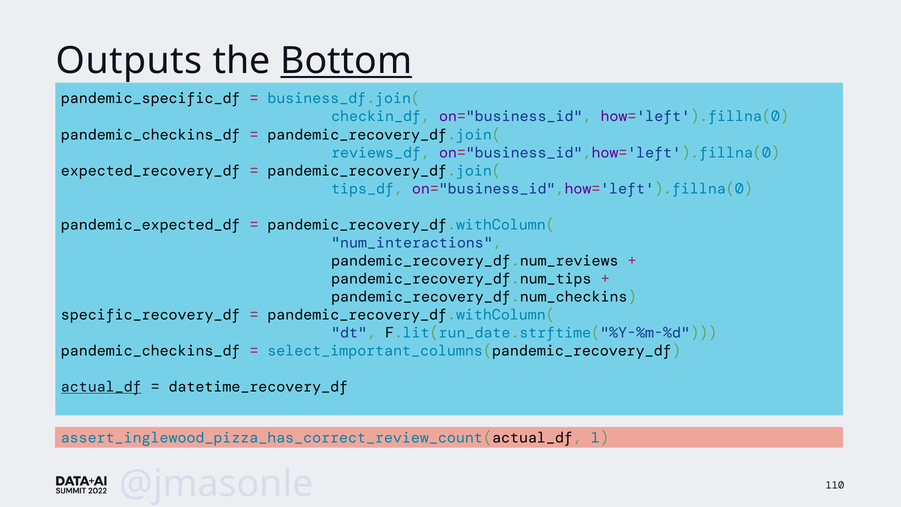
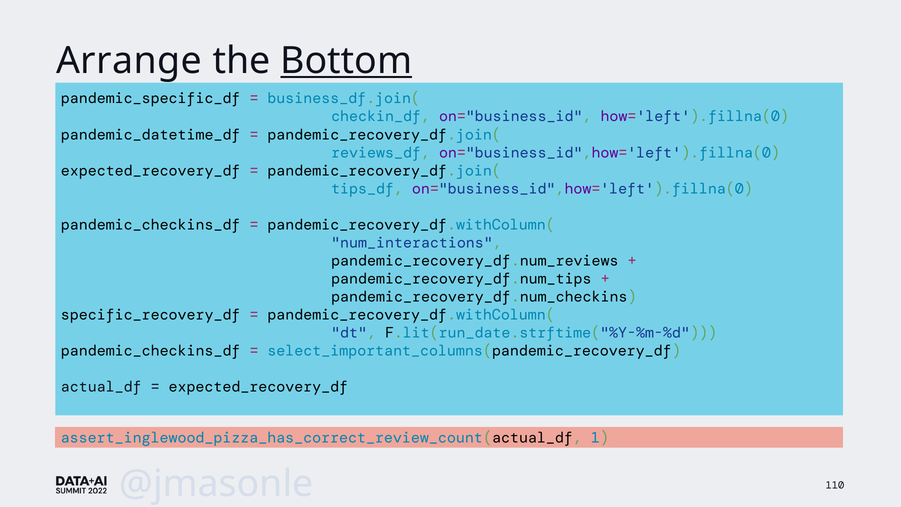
Outputs: Outputs -> Arrange
pandemic_checkins_df at (151, 135): pandemic_checkins_df -> pandemic_datetime_df
pandemic_expected_df at (151, 225): pandemic_expected_df -> pandemic_checkins_df
actual_df underline: present -> none
datetime_recovery_df at (258, 387): datetime_recovery_df -> expected_recovery_df
